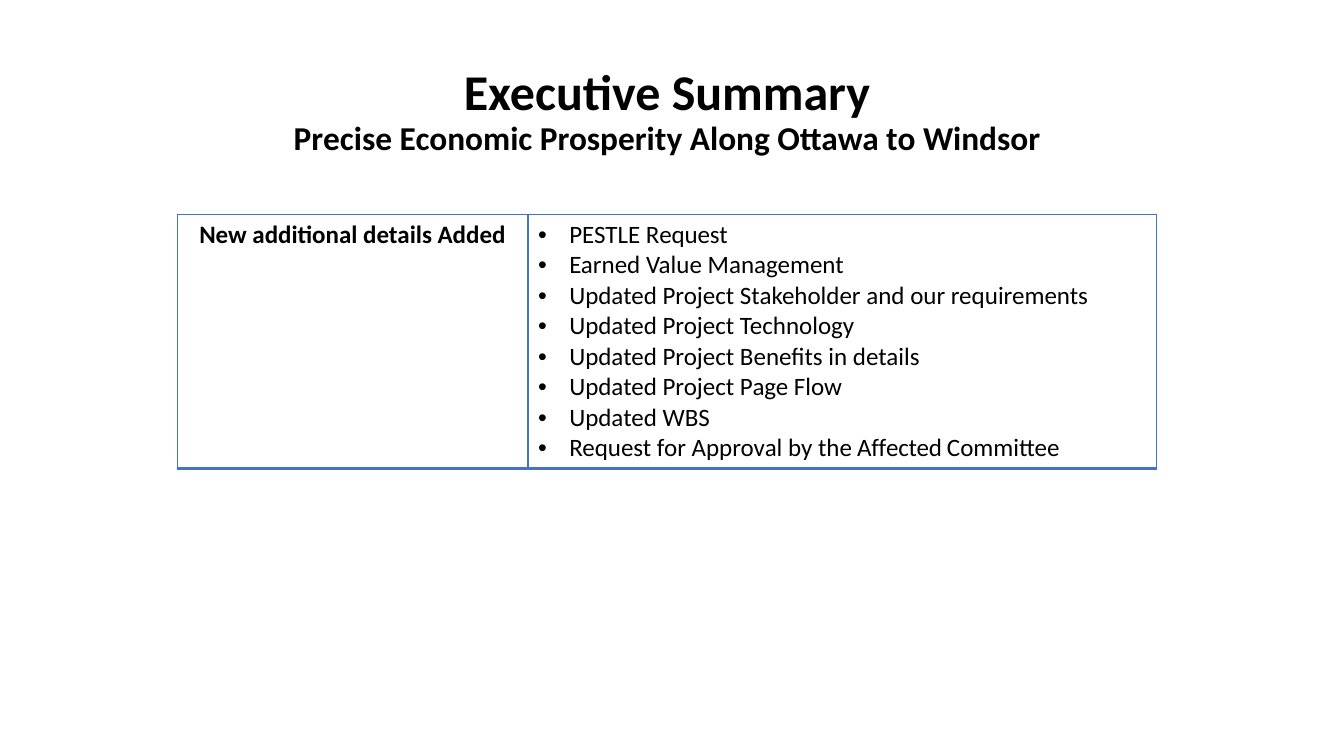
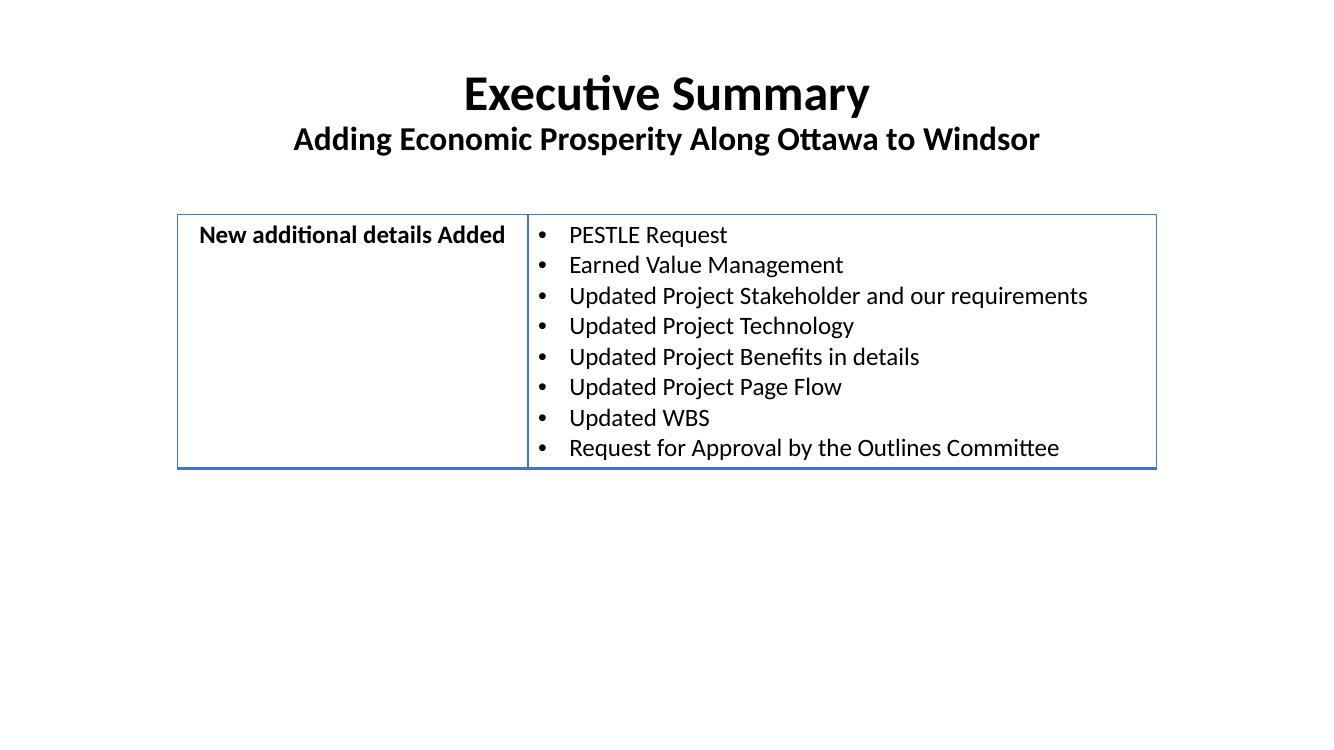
Precise: Precise -> Adding
Affected: Affected -> Outlines
